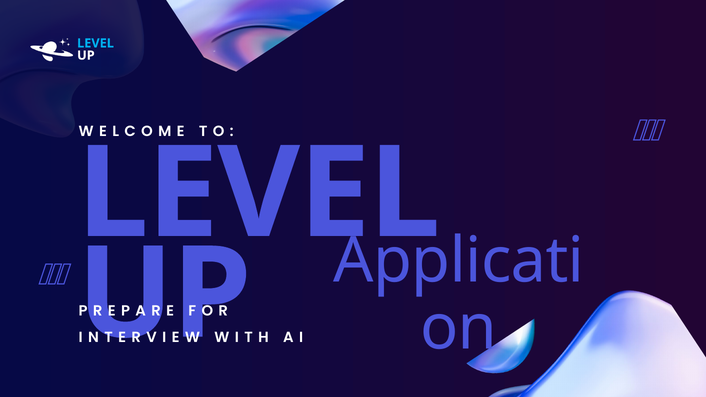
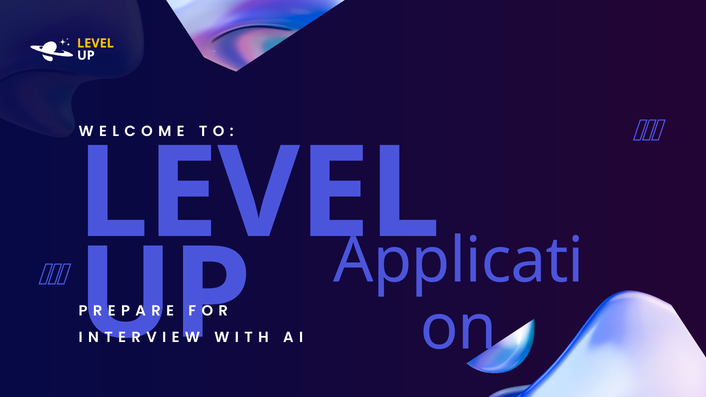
LEVEL at (95, 43) colour: light blue -> yellow
